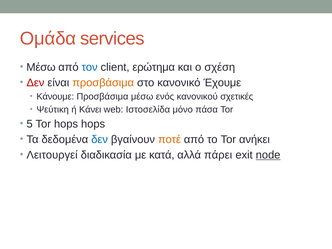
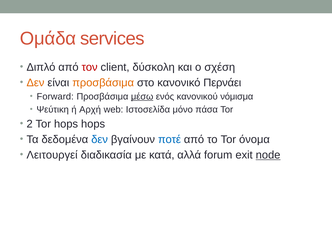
Μέσω at (41, 67): Μέσω -> Διπλό
τον colour: blue -> red
ερώτημα: ερώτημα -> δύσκολη
Δεν at (35, 83) colour: red -> orange
Έχουμε: Έχουμε -> Περνάει
Κάνουμε: Κάνουμε -> Forward
μέσω at (142, 97) underline: none -> present
σχετικές: σχετικές -> νόμισμα
Κάνει: Κάνει -> Αρχή
5: 5 -> 2
ποτέ colour: orange -> blue
ανήκει: ανήκει -> όνομα
πάρει: πάρει -> forum
